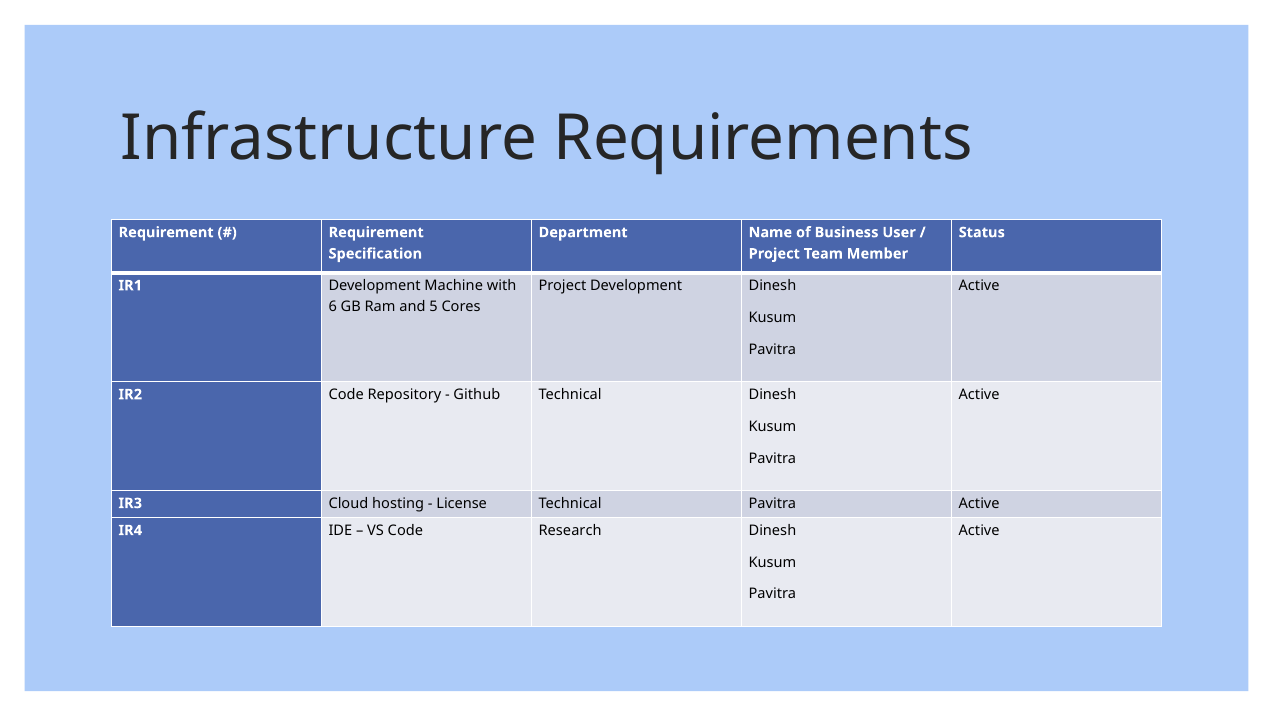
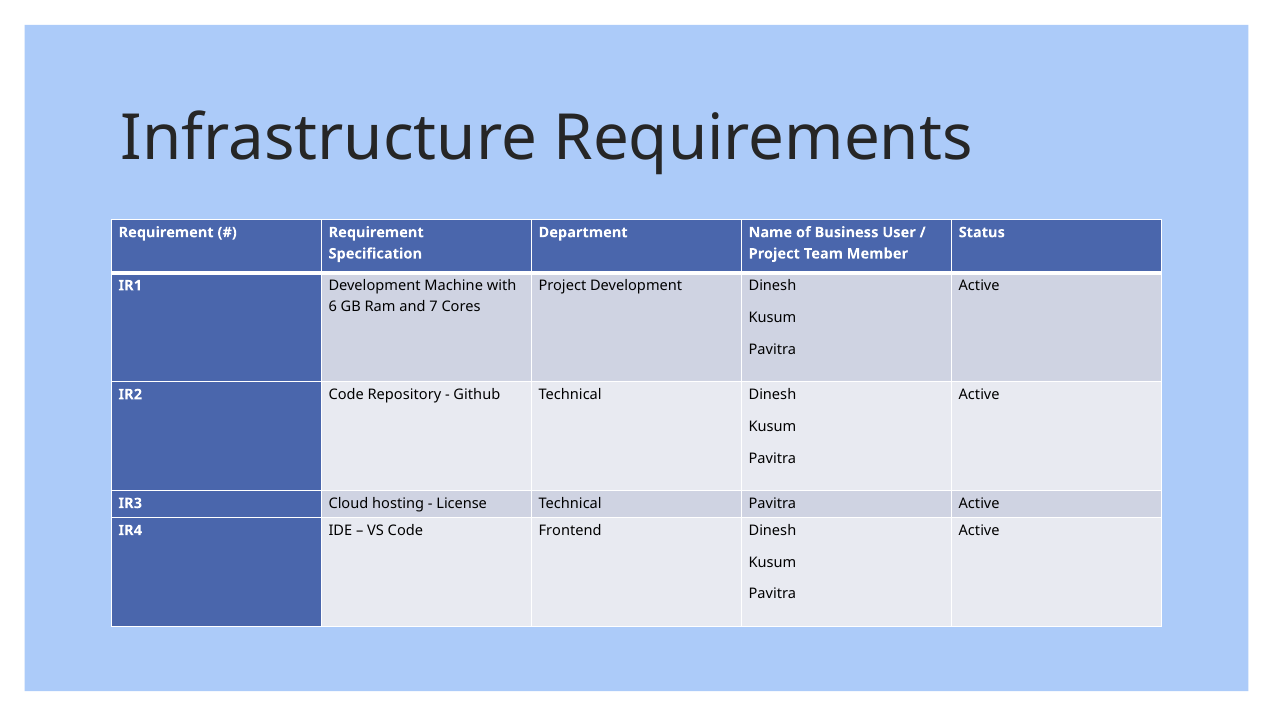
5: 5 -> 7
Research: Research -> Frontend
